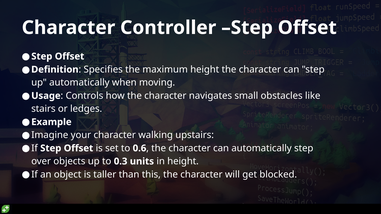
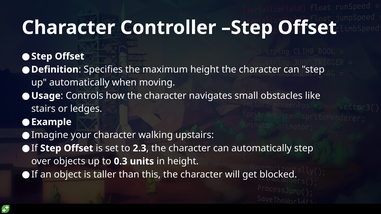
0.6: 0.6 -> 2.3
